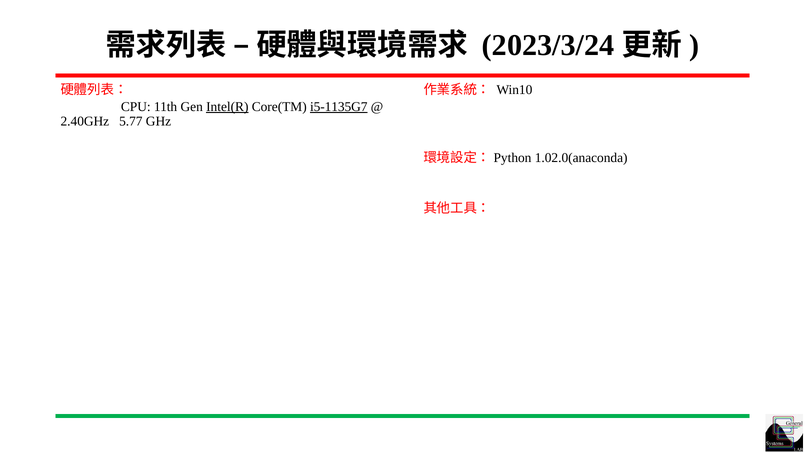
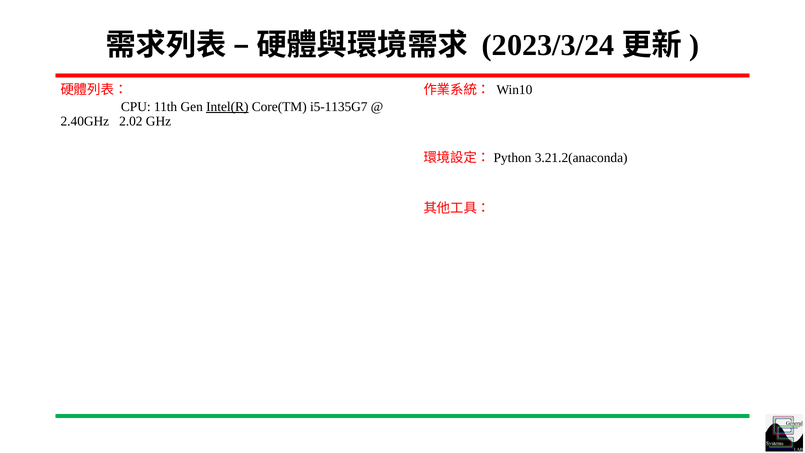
i5-1135G7 underline: present -> none
5.77: 5.77 -> 2.02
1.02.0(anaconda: 1.02.0(anaconda -> 3.21.2(anaconda
